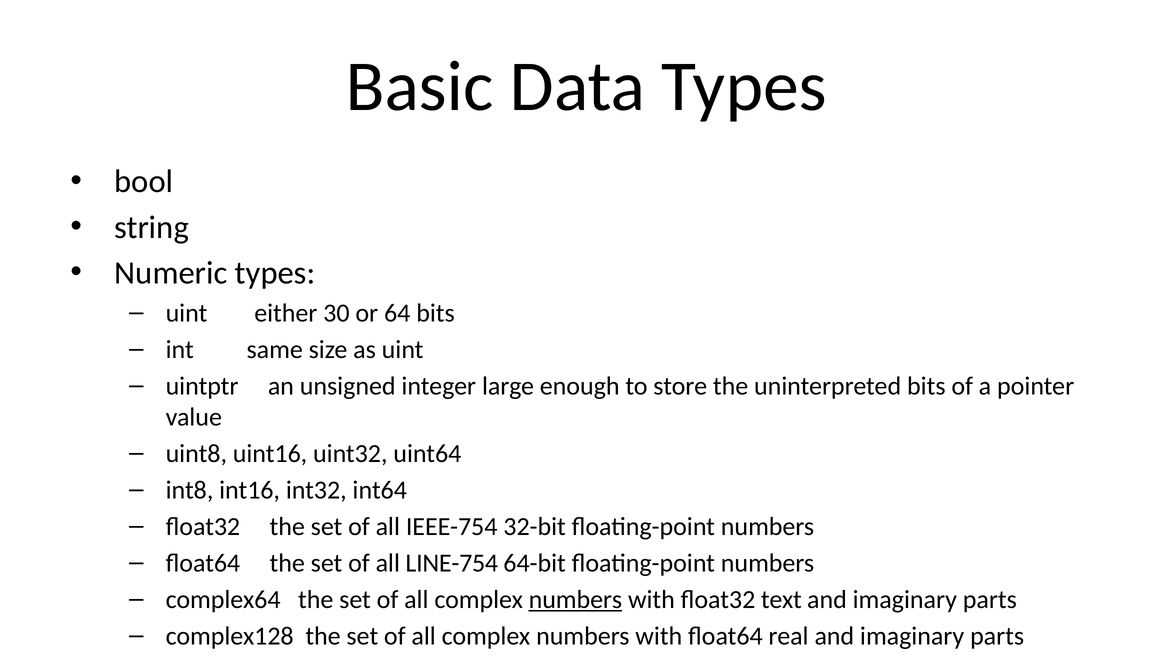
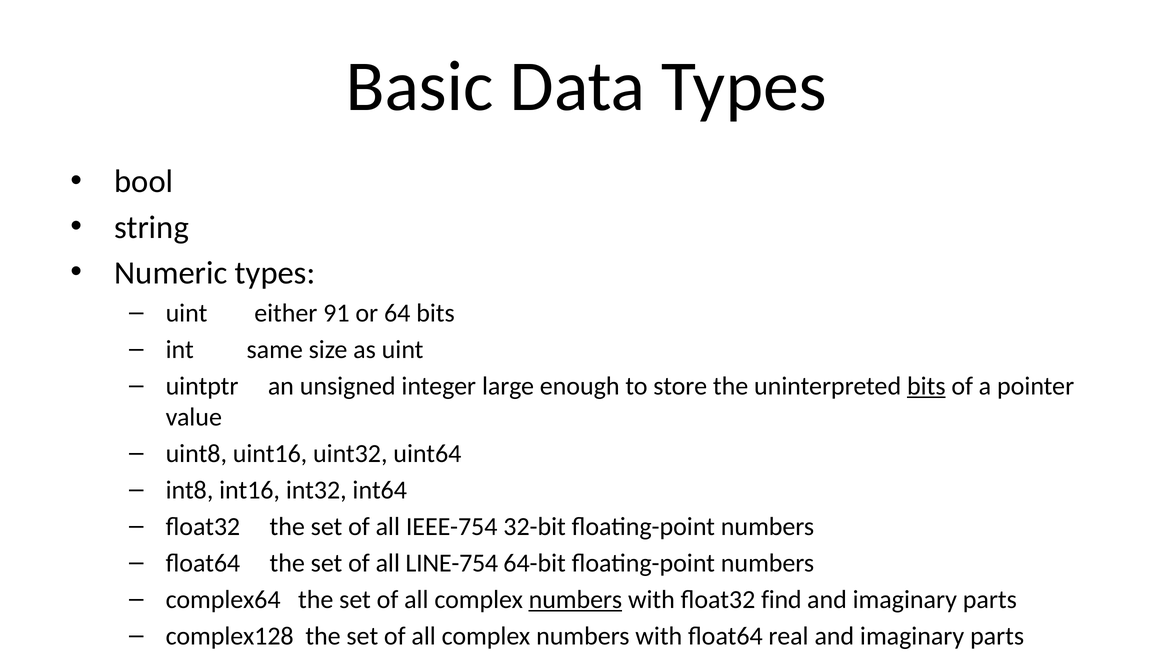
30: 30 -> 91
bits at (926, 386) underline: none -> present
text: text -> find
